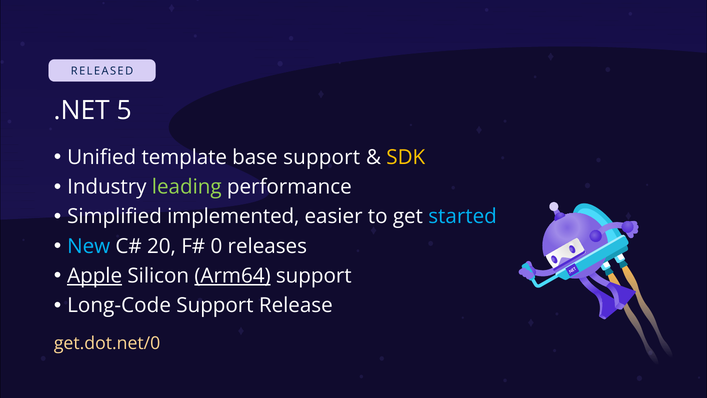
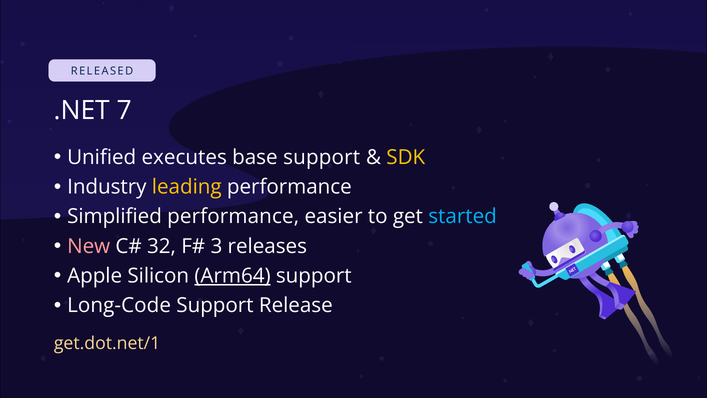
5: 5 -> 7
template: template -> executes
leading colour: light green -> yellow
Simplified implemented: implemented -> performance
New colour: light blue -> pink
20: 20 -> 32
0: 0 -> 3
Apple underline: present -> none
get.dot.net/0: get.dot.net/0 -> get.dot.net/1
